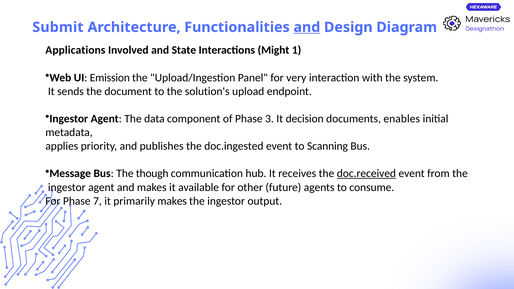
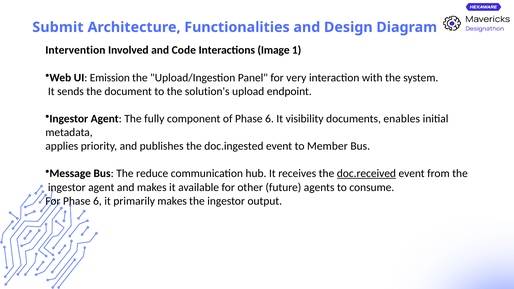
and at (307, 27) underline: present -> none
Applications: Applications -> Intervention
State: State -> Code
Might: Might -> Image
data: data -> fully
of Phase 3: 3 -> 6
decision: decision -> visibility
Scanning: Scanning -> Member
though: though -> reduce
For Phase 7: 7 -> 6
